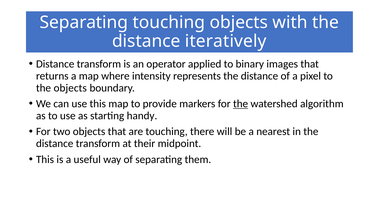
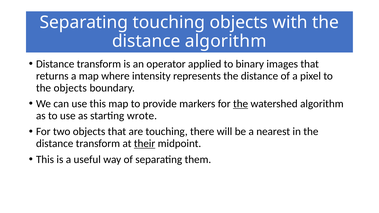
distance iteratively: iteratively -> algorithm
handy: handy -> wrote
their underline: none -> present
